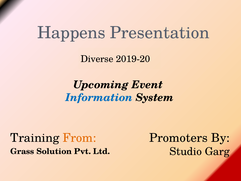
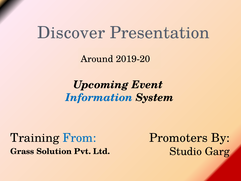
Happens: Happens -> Discover
Diverse: Diverse -> Around
From colour: orange -> blue
